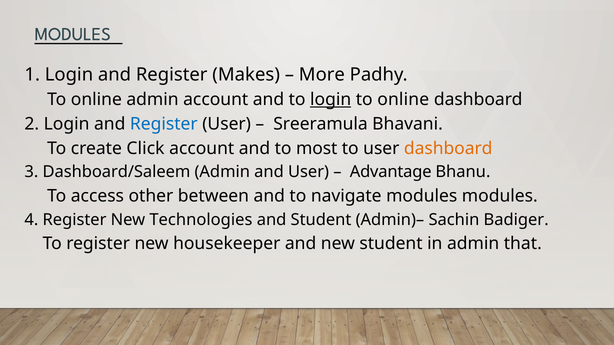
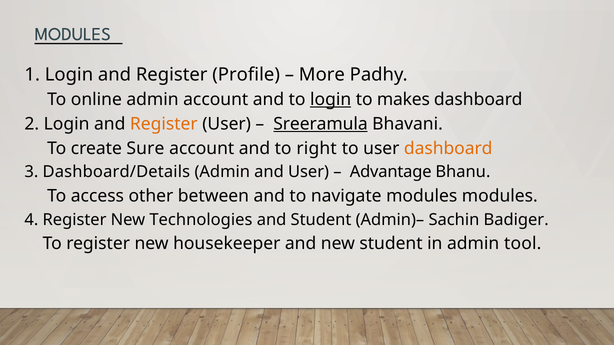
Makes: Makes -> Profile
online at (403, 100): online -> makes
Register at (164, 124) colour: blue -> orange
Sreeramula underline: none -> present
Click: Click -> Sure
most: most -> right
Dashboard/Saleem: Dashboard/Saleem -> Dashboard/Details
that: that -> tool
